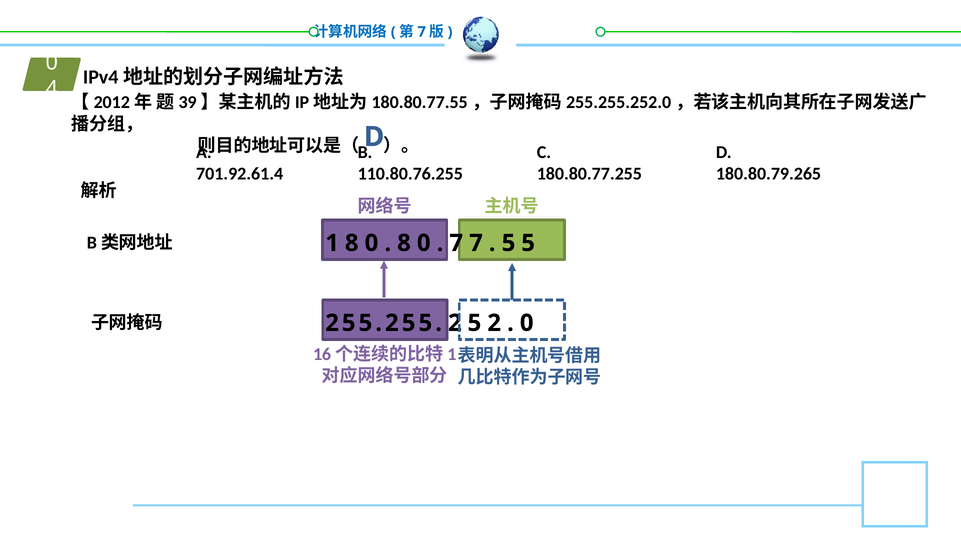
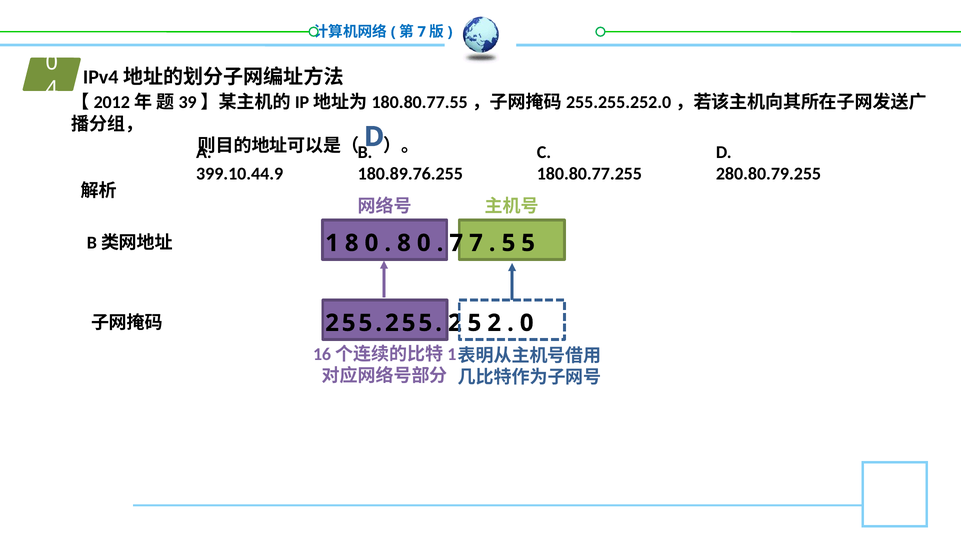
701.92.61.4: 701.92.61.4 -> 399.10.44.9
110.80.76.255: 110.80.76.255 -> 180.89.76.255
180.80.79.265: 180.80.79.265 -> 280.80.79.255
